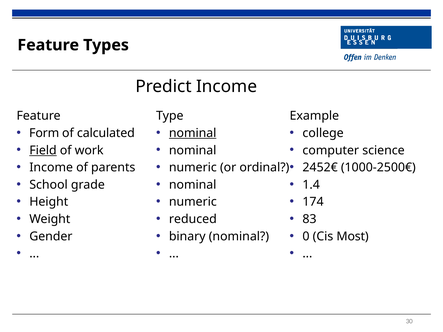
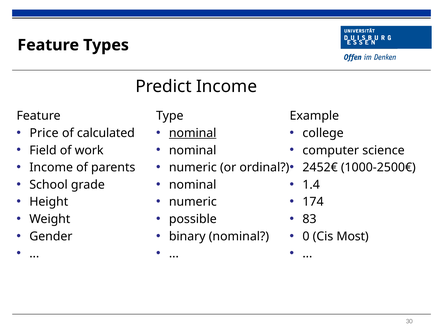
Form: Form -> Price
Field underline: present -> none
reduced: reduced -> possible
